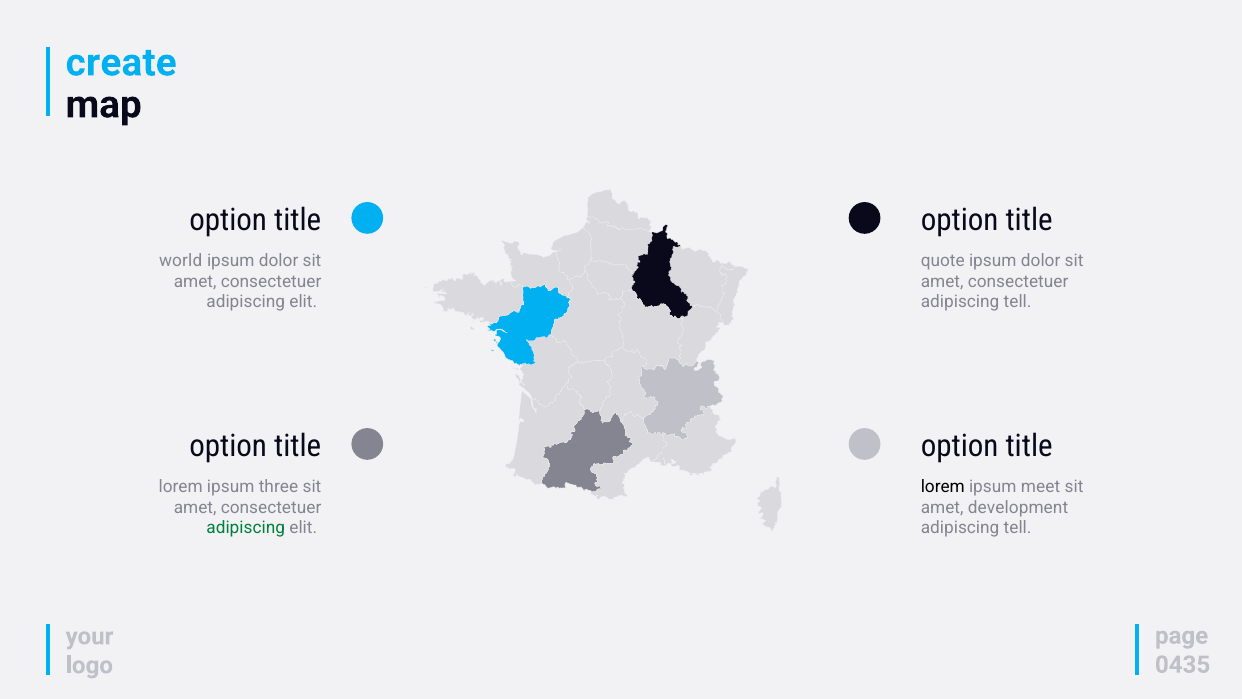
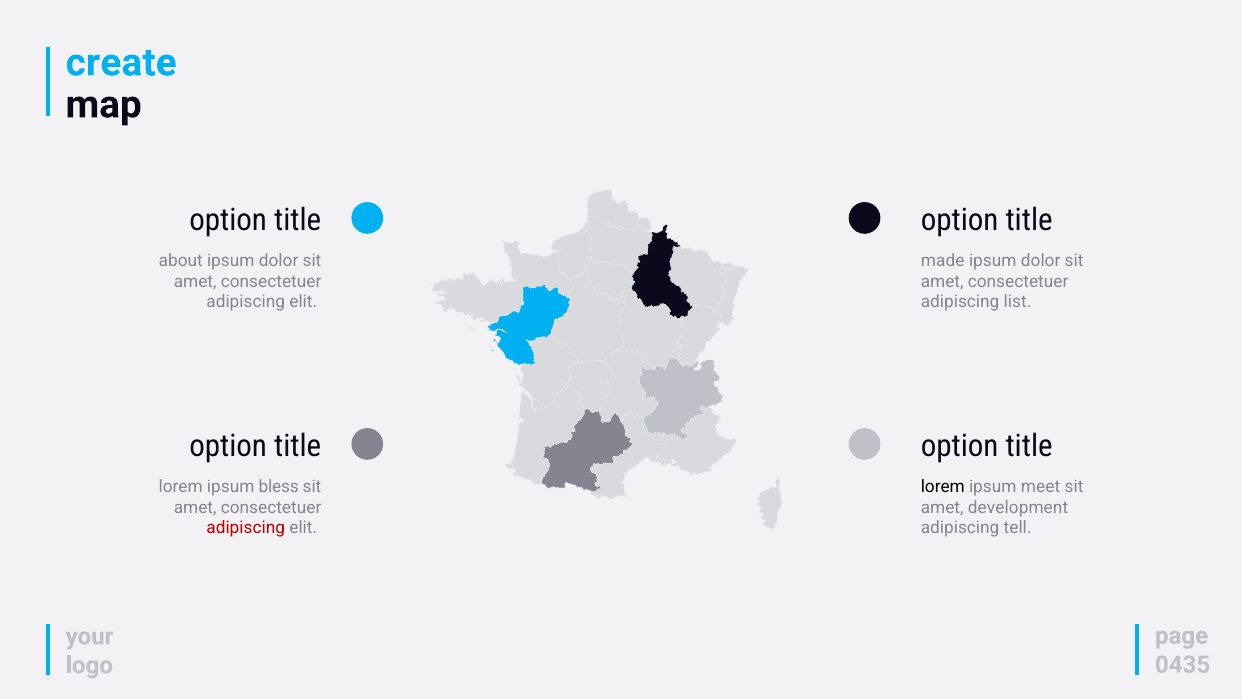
world: world -> about
quote: quote -> made
tell at (1018, 302): tell -> list
three: three -> bless
adipiscing at (246, 528) colour: green -> red
